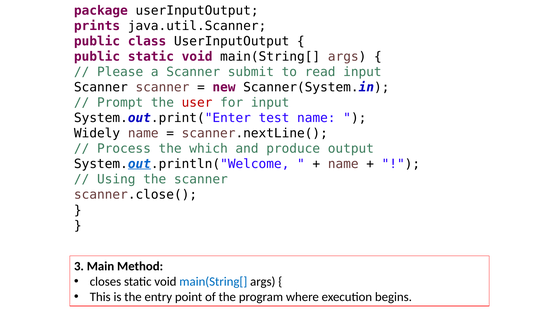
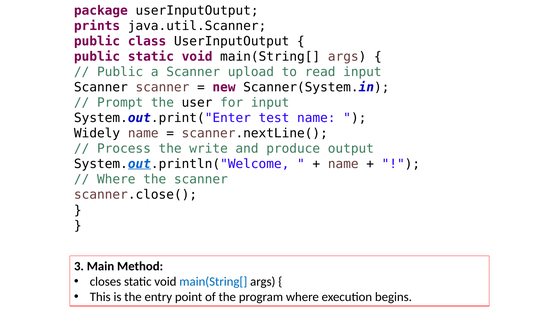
Please at (120, 72): Please -> Public
submit: submit -> upload
user colour: red -> black
which: which -> write
Using at (116, 180): Using -> Where
